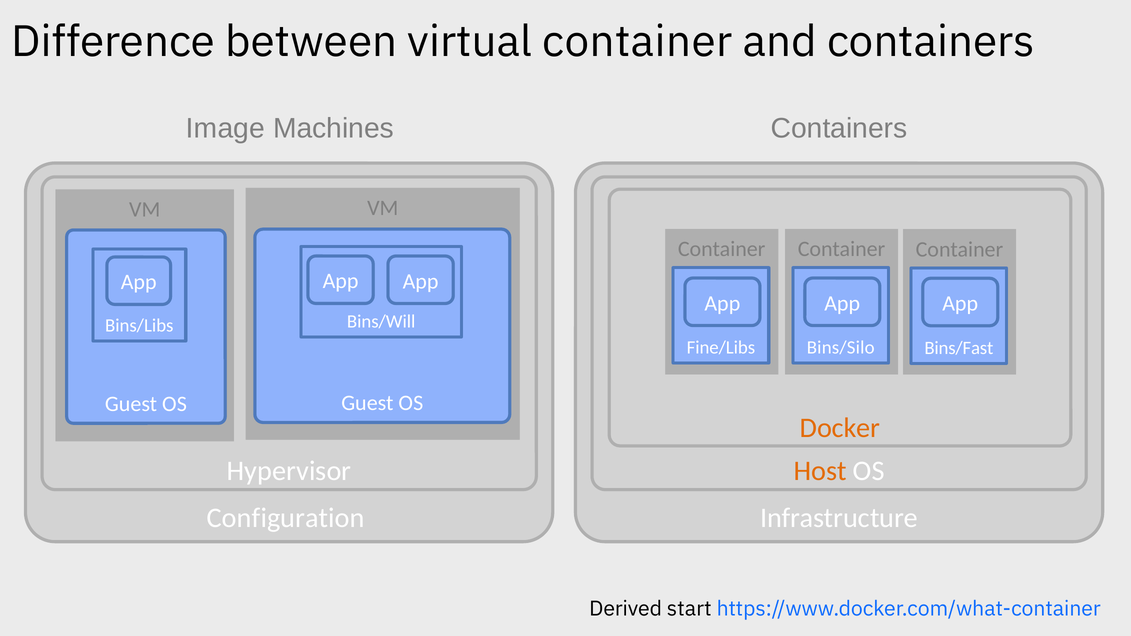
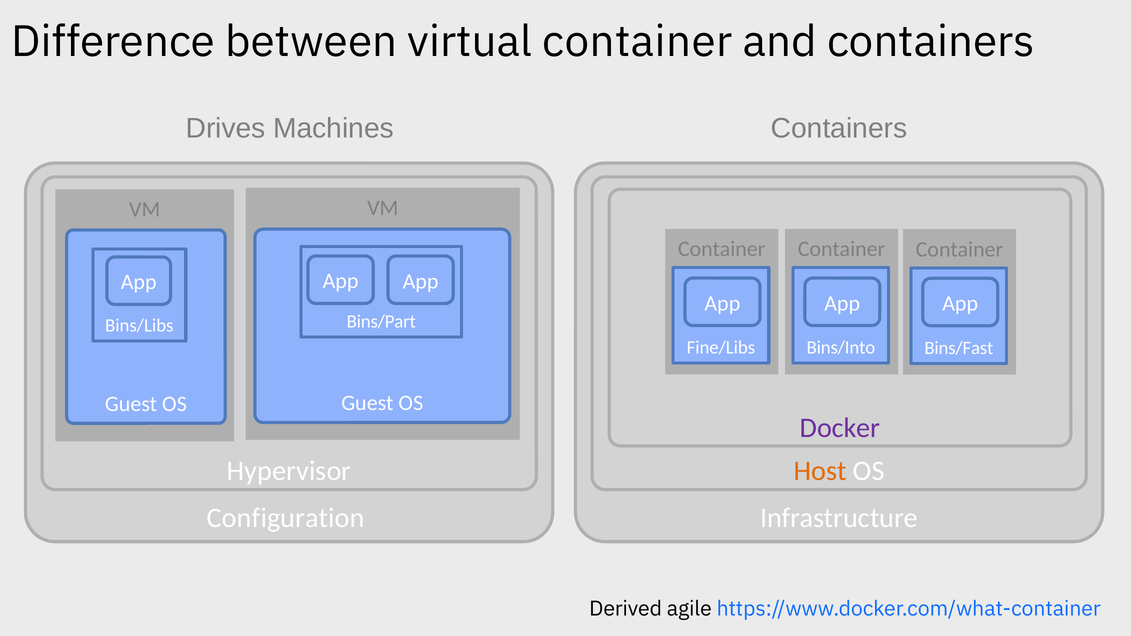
Image: Image -> Drives
Bins/Will: Bins/Will -> Bins/Part
Bins/Silo: Bins/Silo -> Bins/Into
Docker colour: orange -> purple
start: start -> agile
